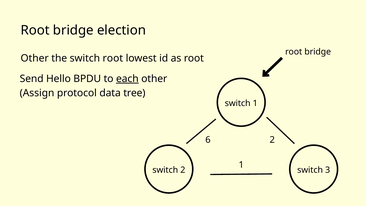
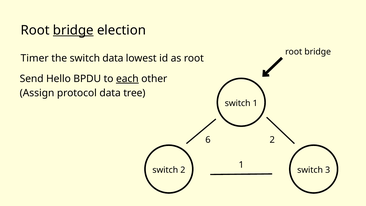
bridge at (73, 30) underline: none -> present
Other at (35, 58): Other -> Timer
switch root: root -> data
